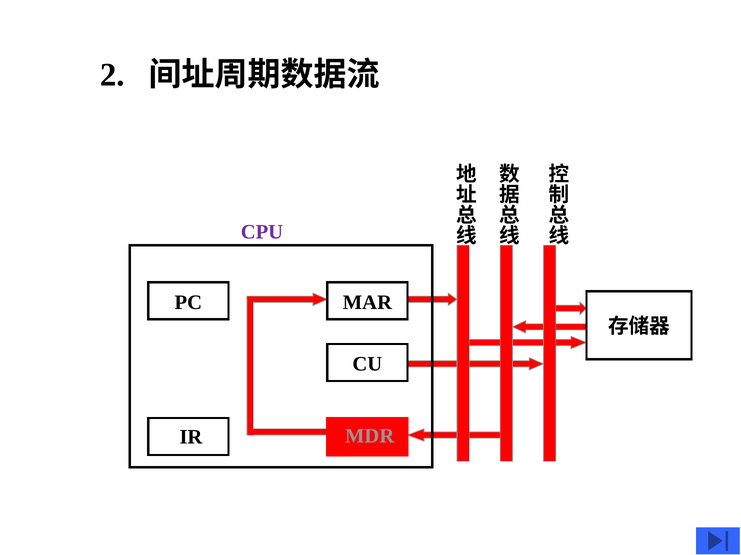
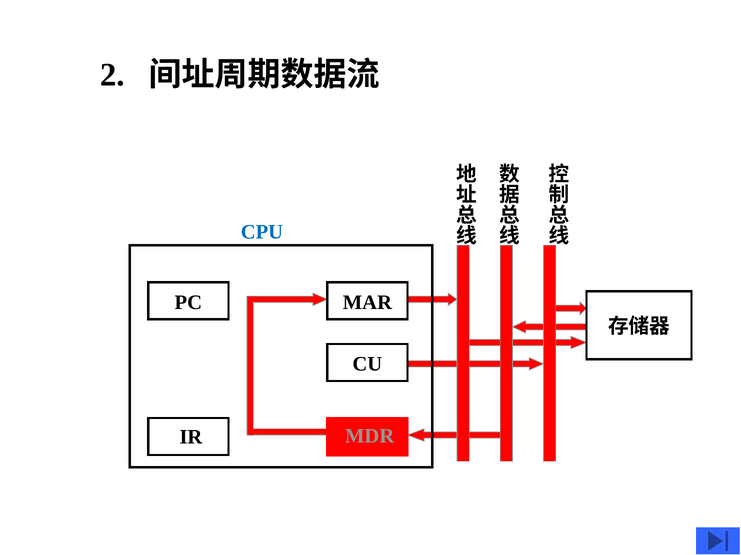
CPU colour: purple -> blue
